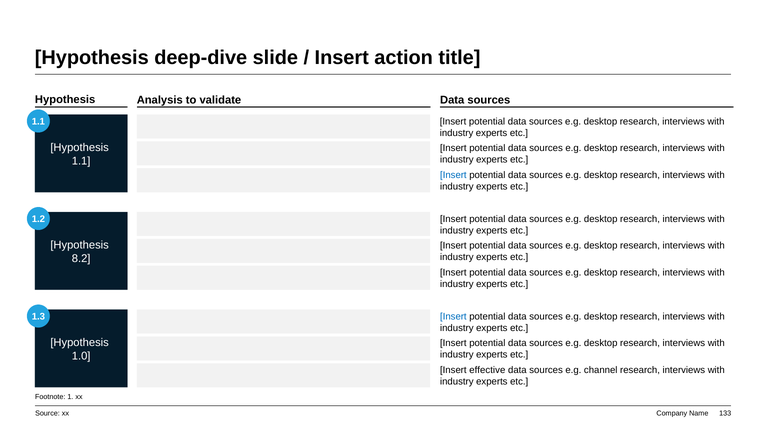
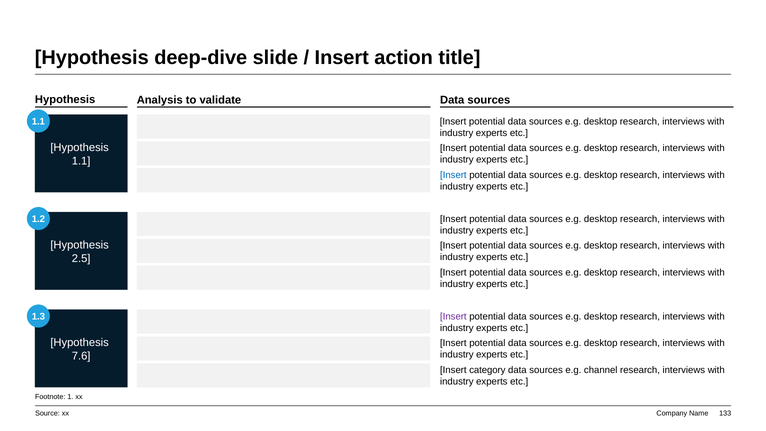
8.2: 8.2 -> 2.5
Insert at (453, 316) colour: blue -> purple
1.0: 1.0 -> 7.6
effective: effective -> category
